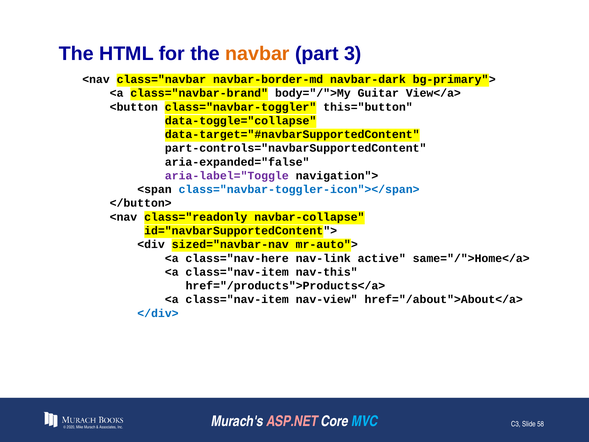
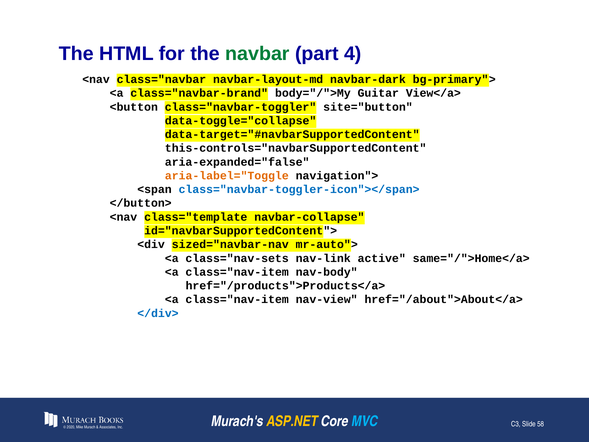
navbar colour: orange -> green
3: 3 -> 4
navbar-border-md: navbar-border-md -> navbar-layout-md
this="button: this="button -> site="button
part-controls="navbarSupportedContent: part-controls="navbarSupportedContent -> this-controls="navbarSupportedContent
aria-label="Toggle colour: purple -> orange
class="readonly: class="readonly -> class="template
class="nav-here: class="nav-here -> class="nav-sets
nav-this: nav-this -> nav-body
ASP.NET colour: pink -> yellow
